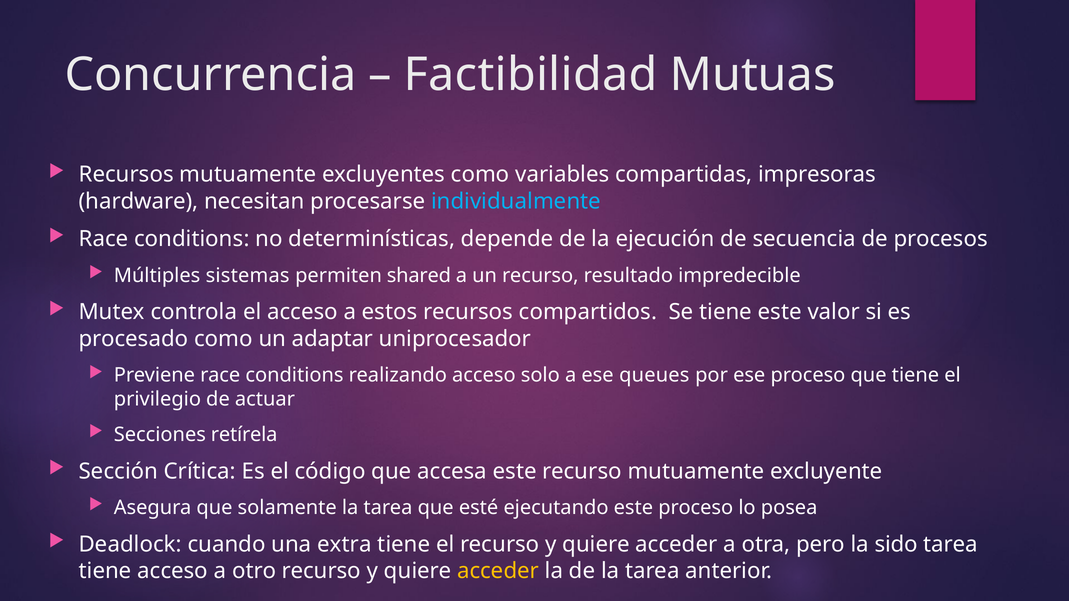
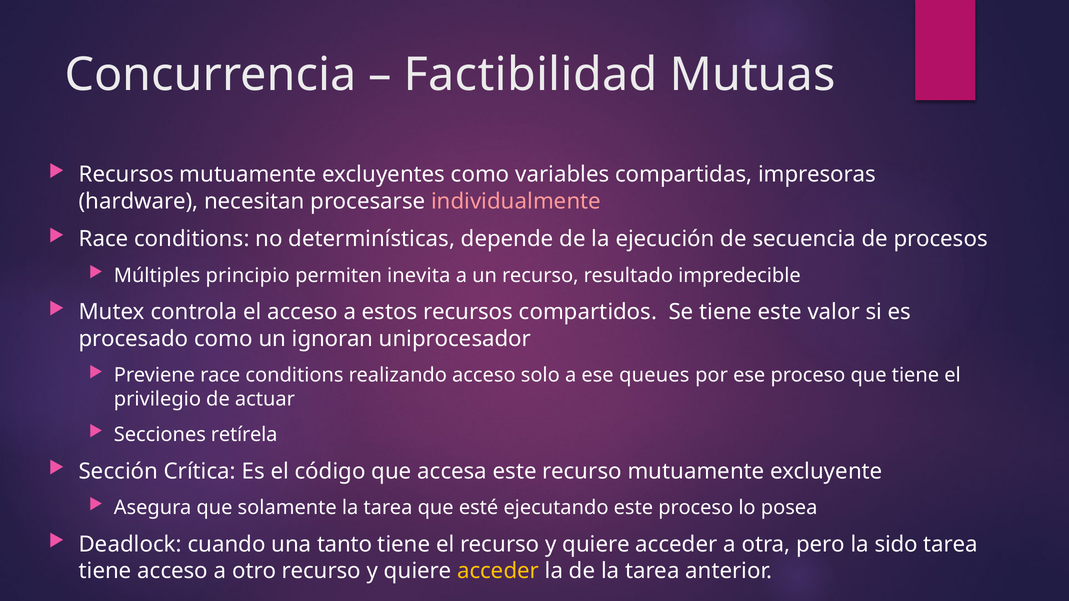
individualmente colour: light blue -> pink
sistemas: sistemas -> principio
shared: shared -> inevita
adaptar: adaptar -> ignoran
extra: extra -> tanto
